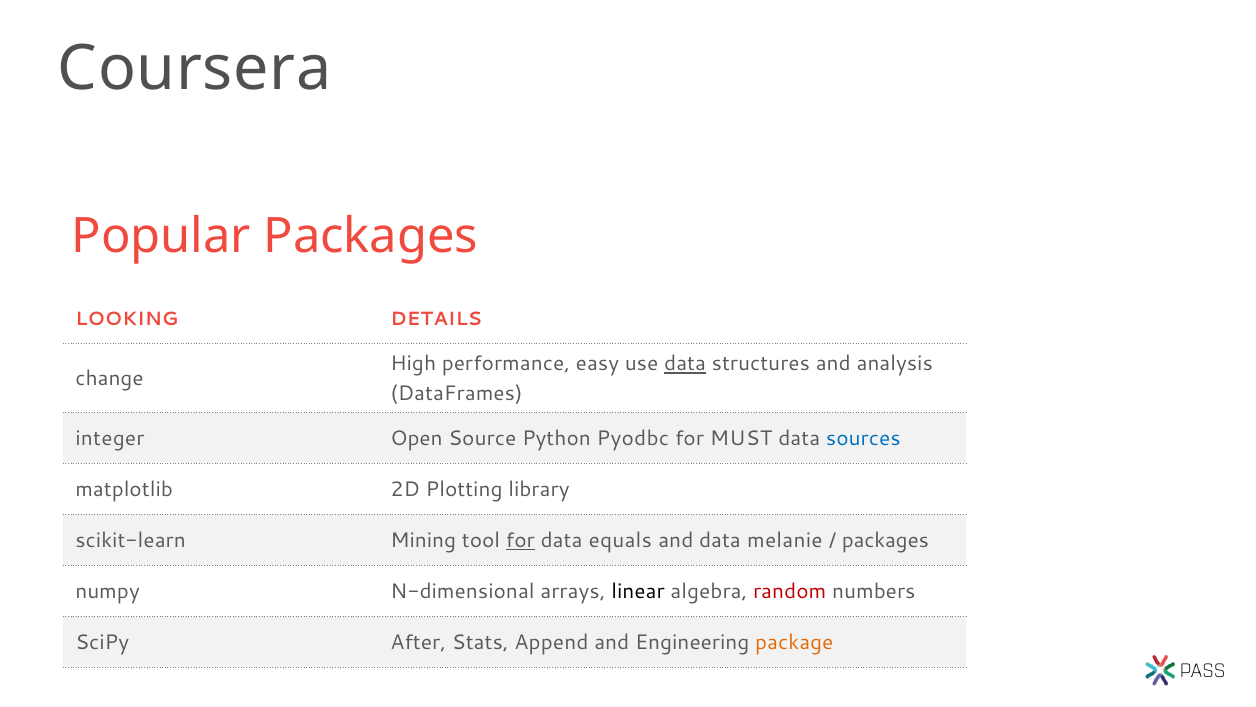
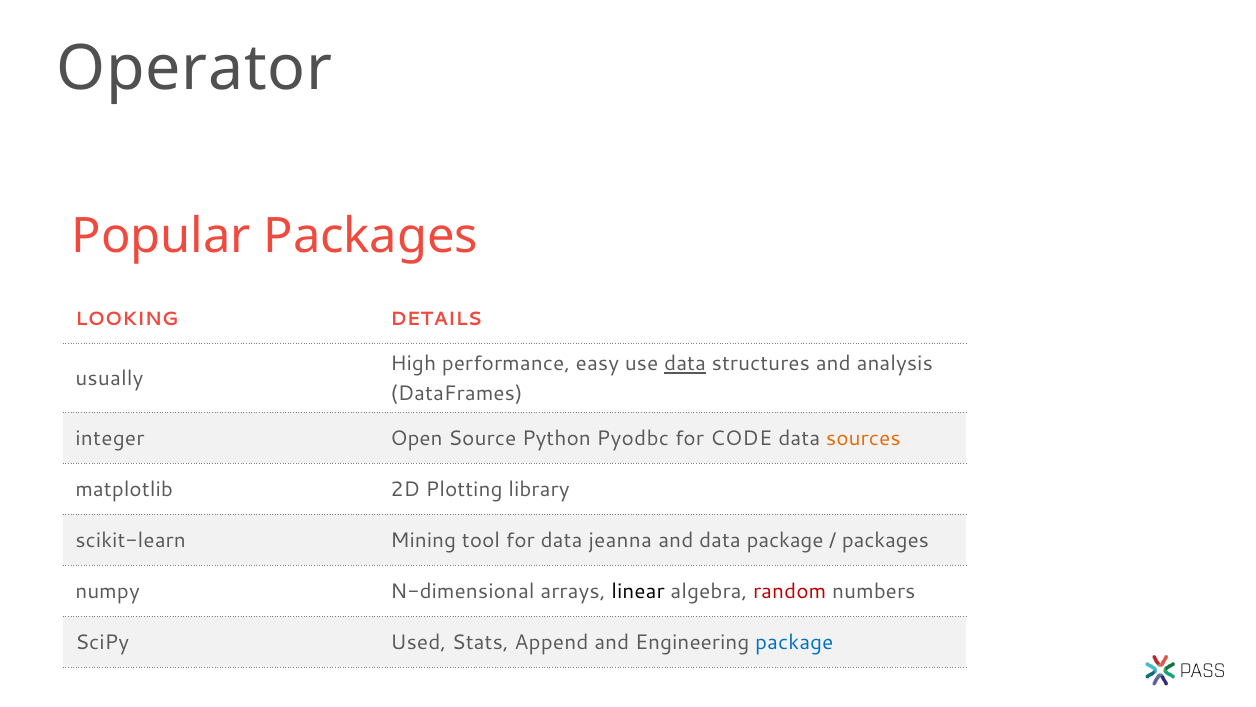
Coursera: Coursera -> Operator
change: change -> usually
MUST: MUST -> CODE
sources colour: blue -> orange
for at (520, 540) underline: present -> none
equals: equals -> jeanna
data melanie: melanie -> package
After: After -> Used
package at (794, 642) colour: orange -> blue
